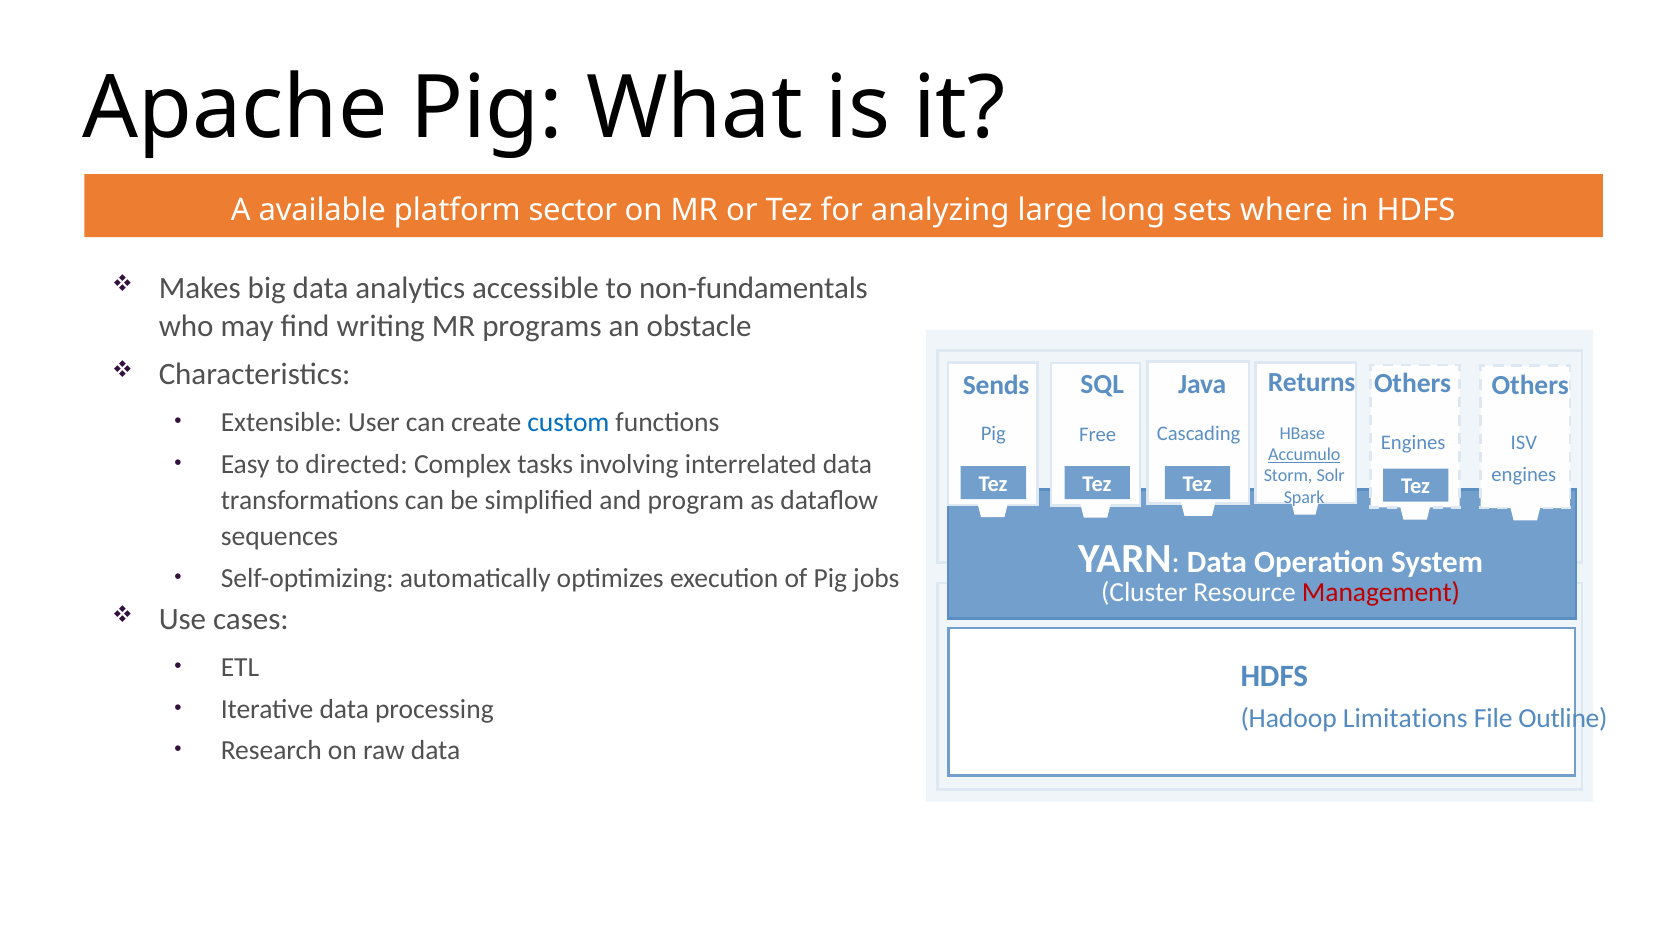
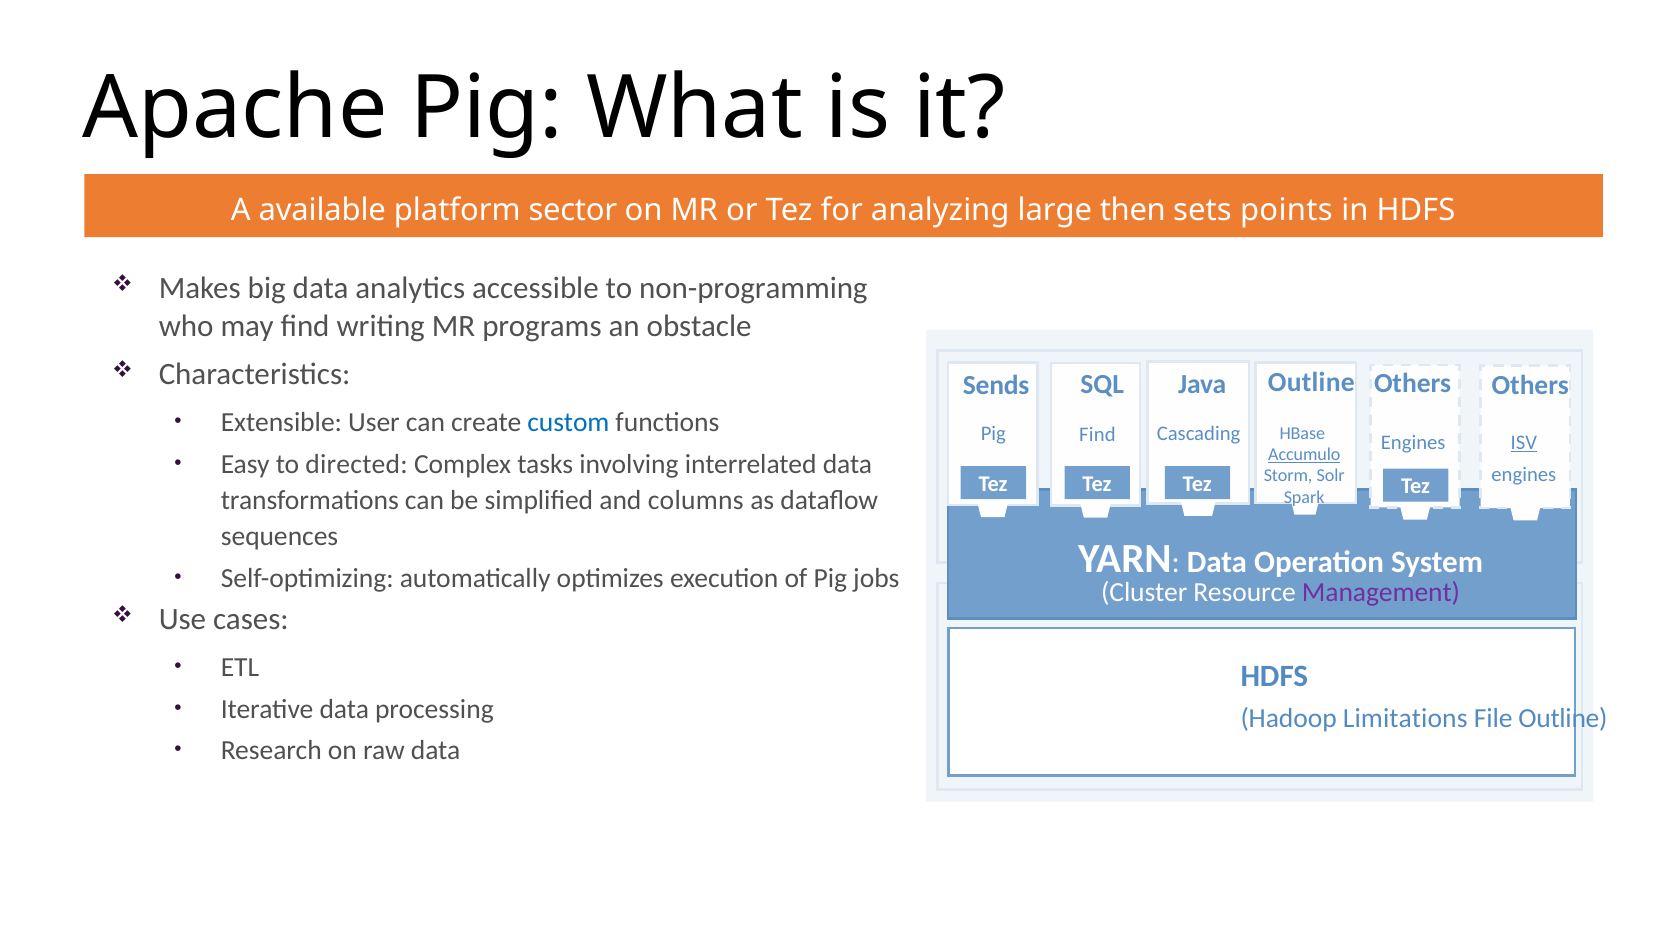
long: long -> then
where: where -> points
non-fundamentals: non-fundamentals -> non-programming
Java Returns: Returns -> Outline
Pig Free: Free -> Find
ISV underline: none -> present
program: program -> columns
Management colour: red -> purple
